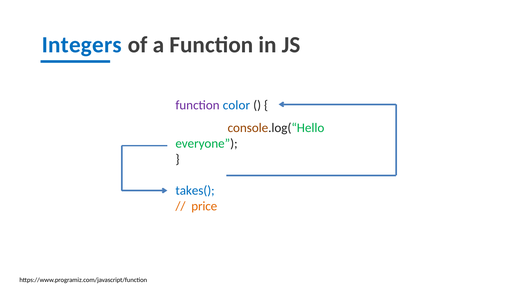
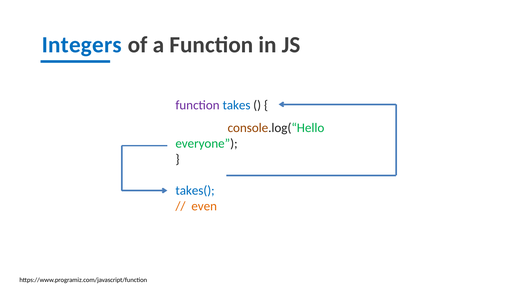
color: color -> takes
price: price -> even
